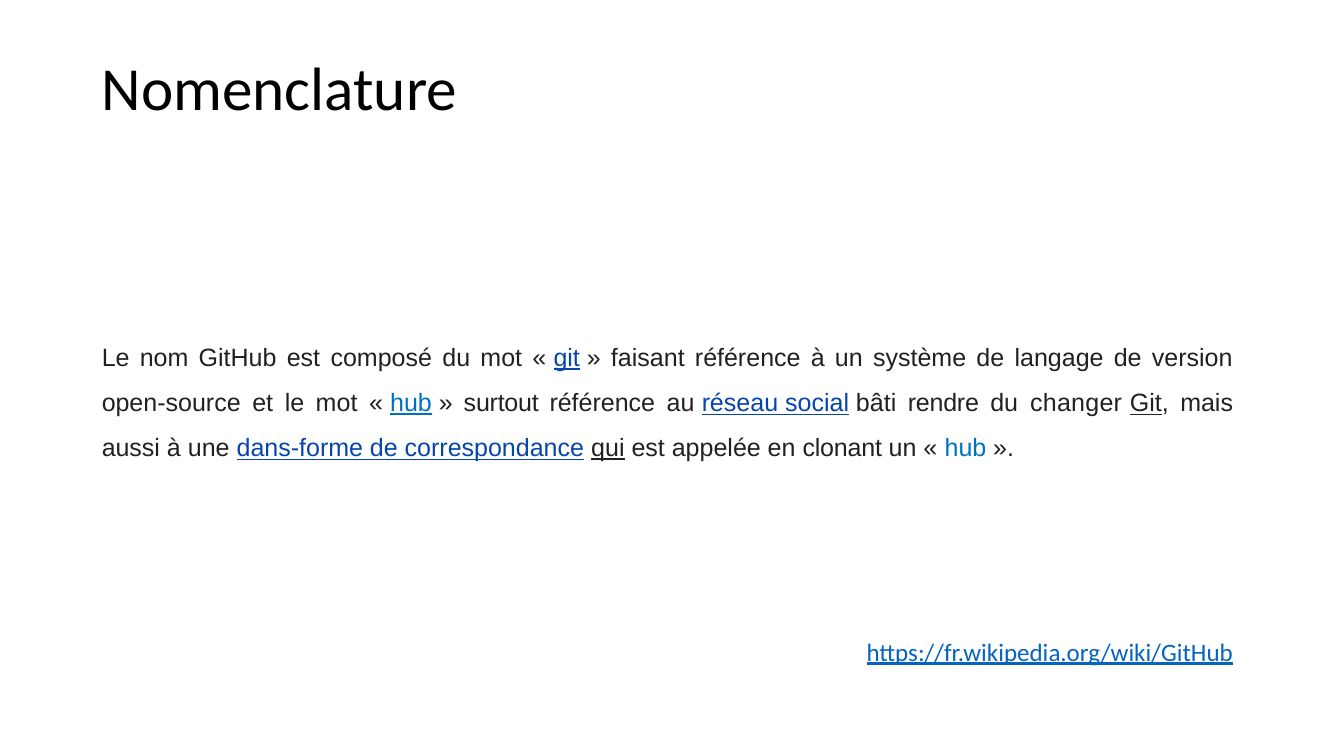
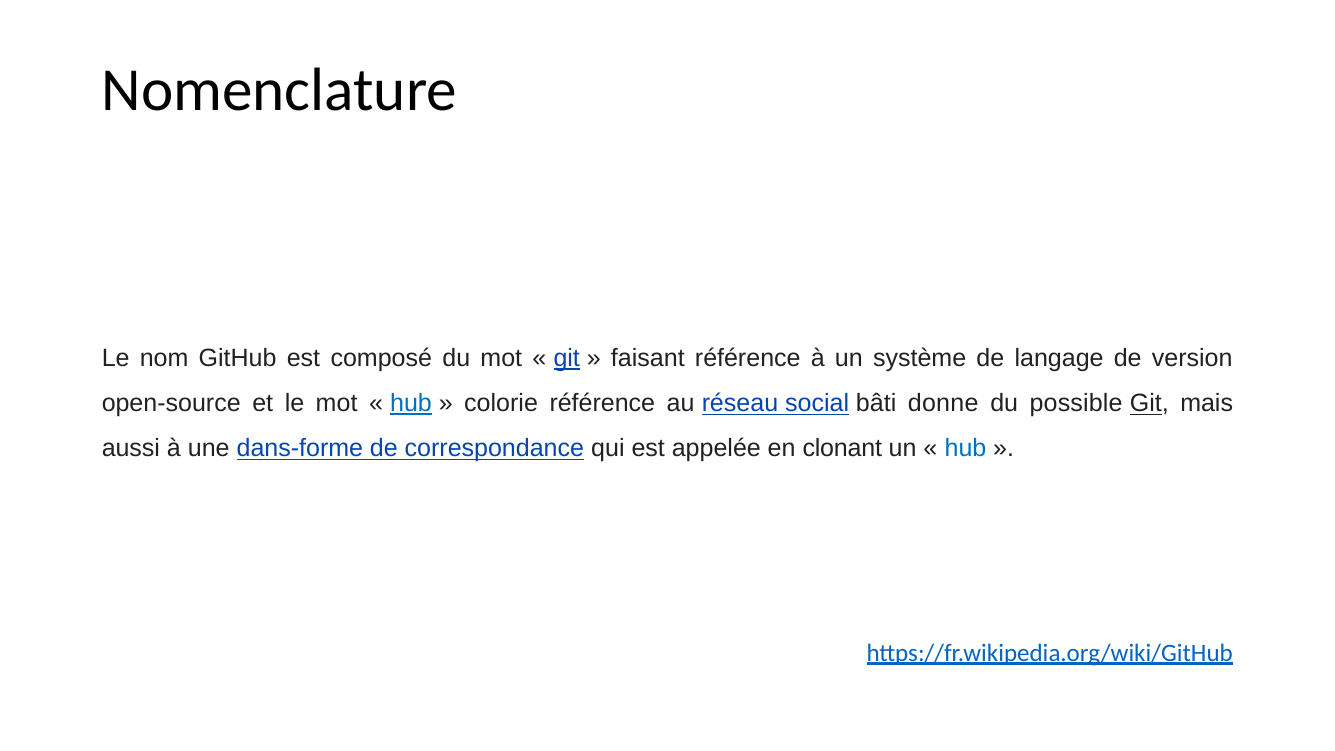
surtout: surtout -> colorie
rendre: rendre -> donne
changer: changer -> possible
qui underline: present -> none
